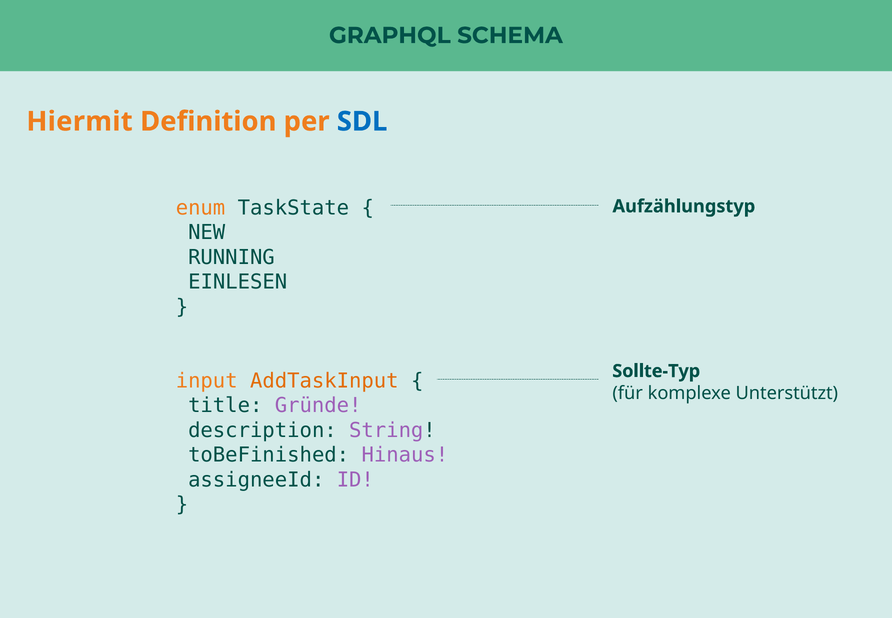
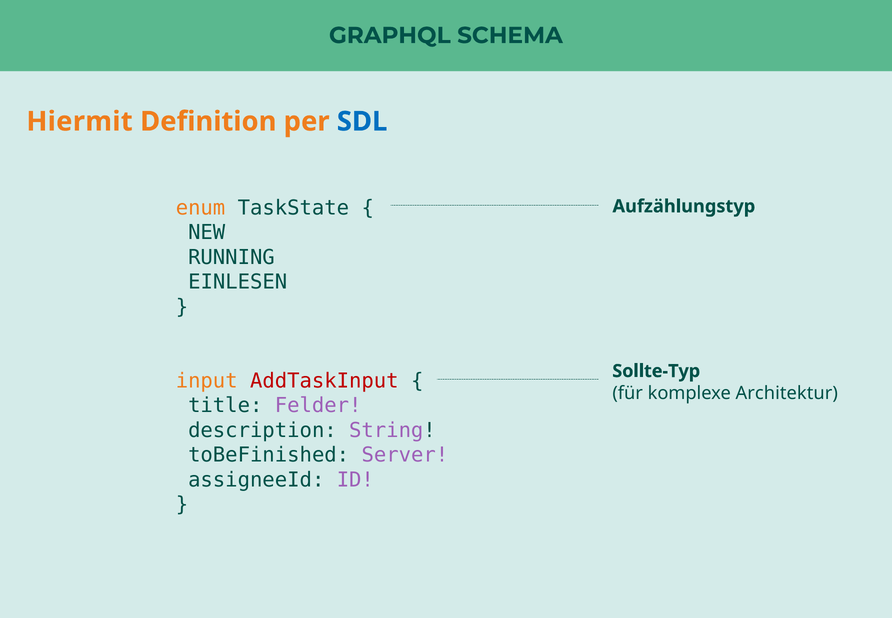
AddTaskInput colour: orange -> red
Unterstützt: Unterstützt -> Architektur
Gründe: Gründe -> Felder
Hinaus: Hinaus -> Server
